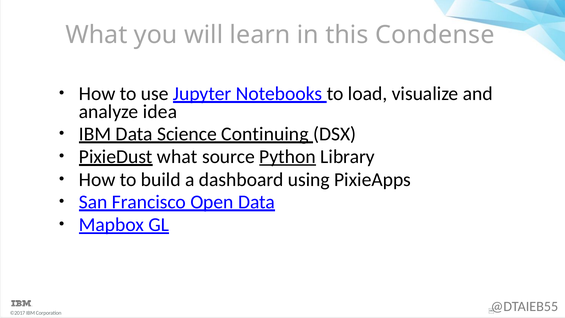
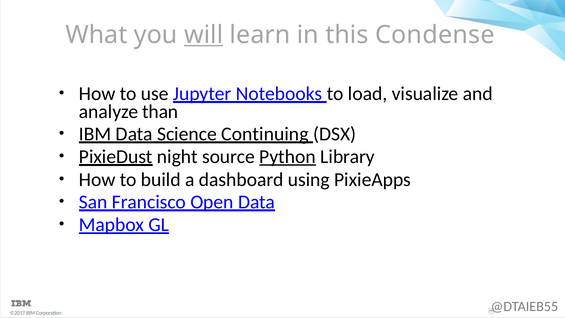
will underline: none -> present
idea: idea -> than
PixieDust what: what -> night
